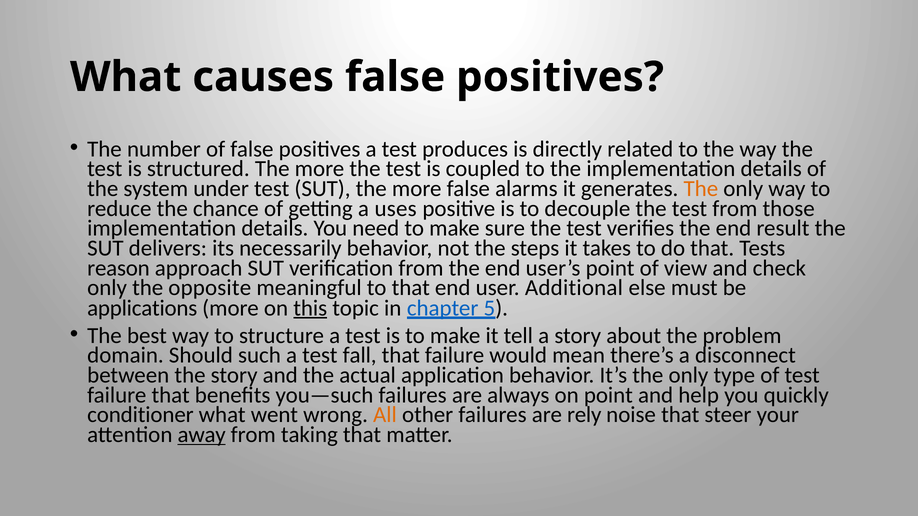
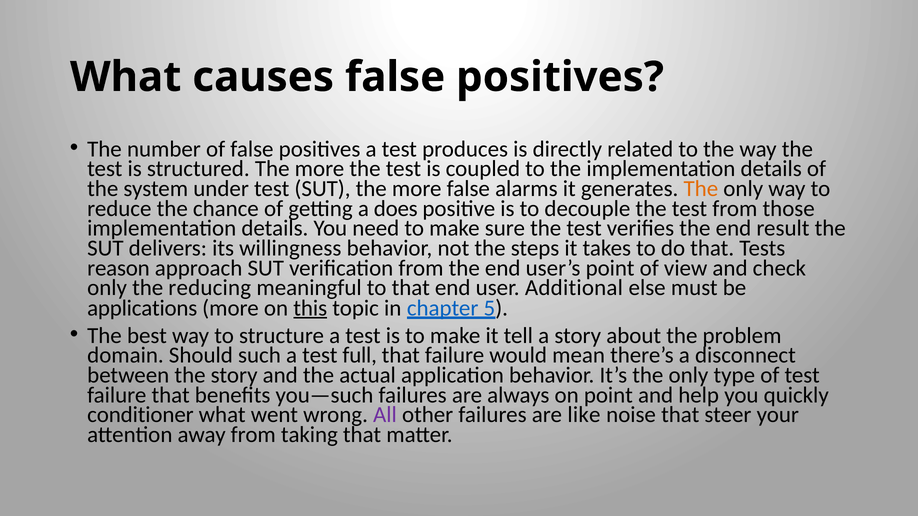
uses: uses -> does
necessarily: necessarily -> willingness
opposite: opposite -> reducing
fall: fall -> full
All colour: orange -> purple
rely: rely -> like
away underline: present -> none
